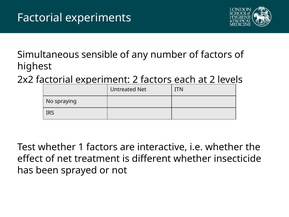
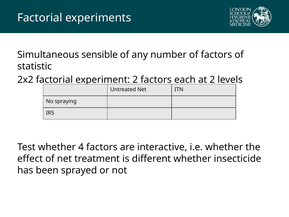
highest: highest -> statistic
1: 1 -> 4
